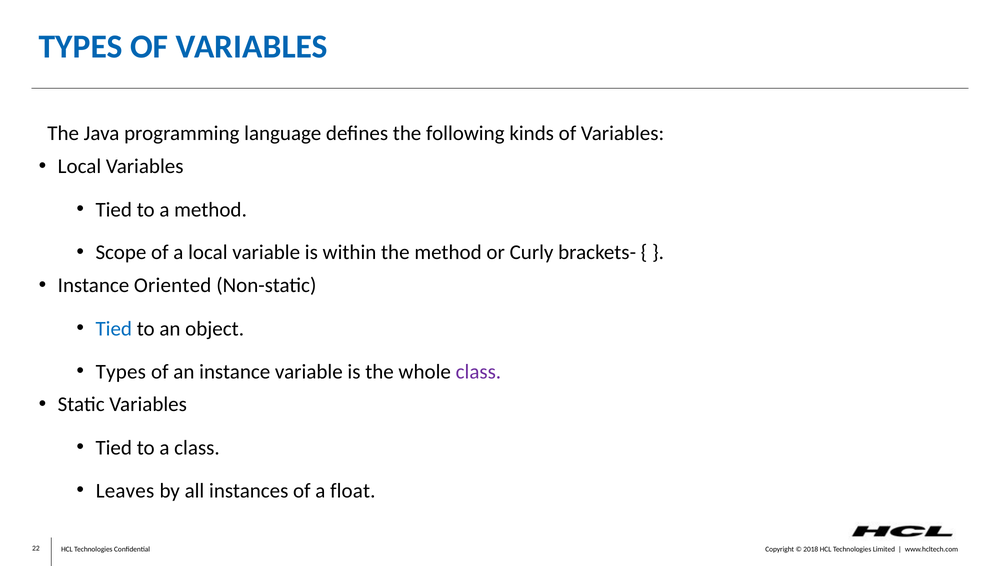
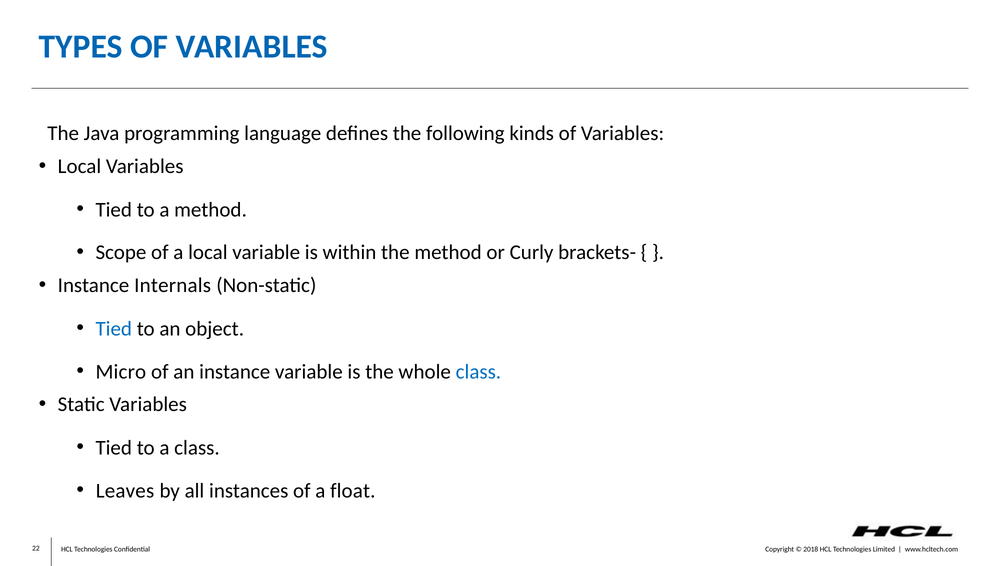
Oriented: Oriented -> Internals
Types at (121, 372): Types -> Micro
class at (478, 372) colour: purple -> blue
